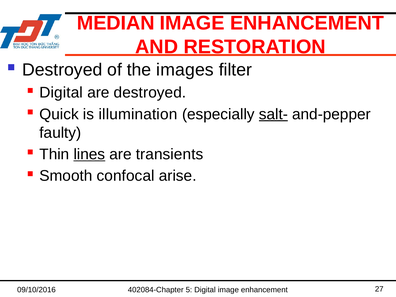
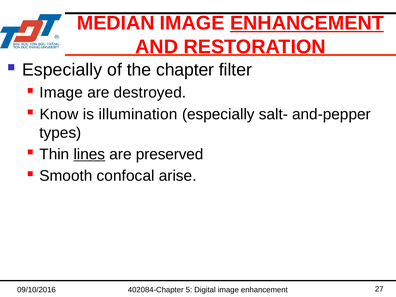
ENHANCEMENT at (307, 23) underline: none -> present
Destroyed at (62, 70): Destroyed -> Especially
images: images -> chapter
Digital at (61, 93): Digital -> Image
Quick: Quick -> Know
salt- underline: present -> none
faulty: faulty -> types
transients: transients -> preserved
